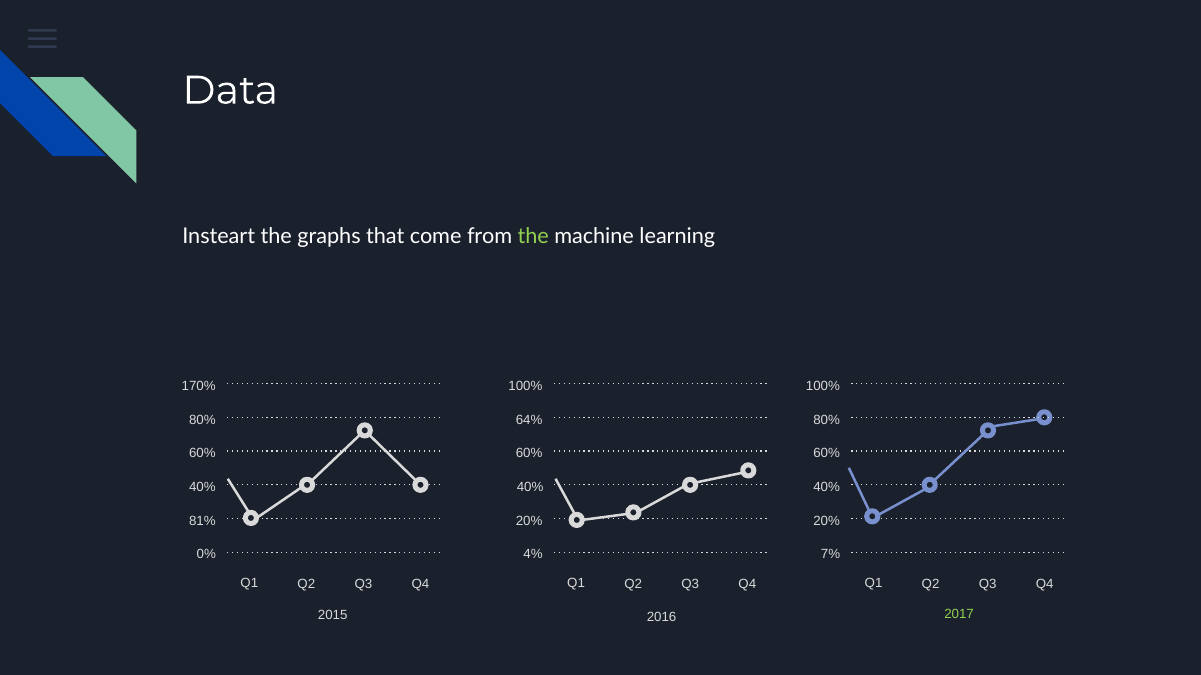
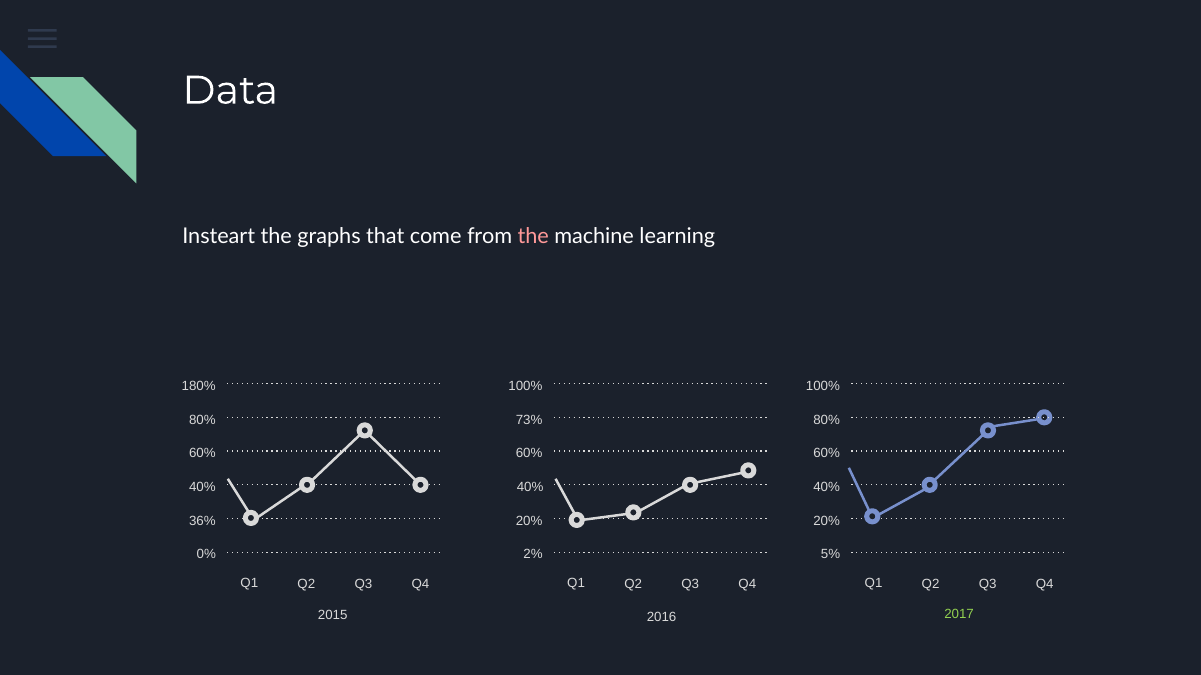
the at (533, 236) colour: light green -> pink
170%: 170% -> 180%
64%: 64% -> 73%
81%: 81% -> 36%
4%: 4% -> 2%
7%: 7% -> 5%
